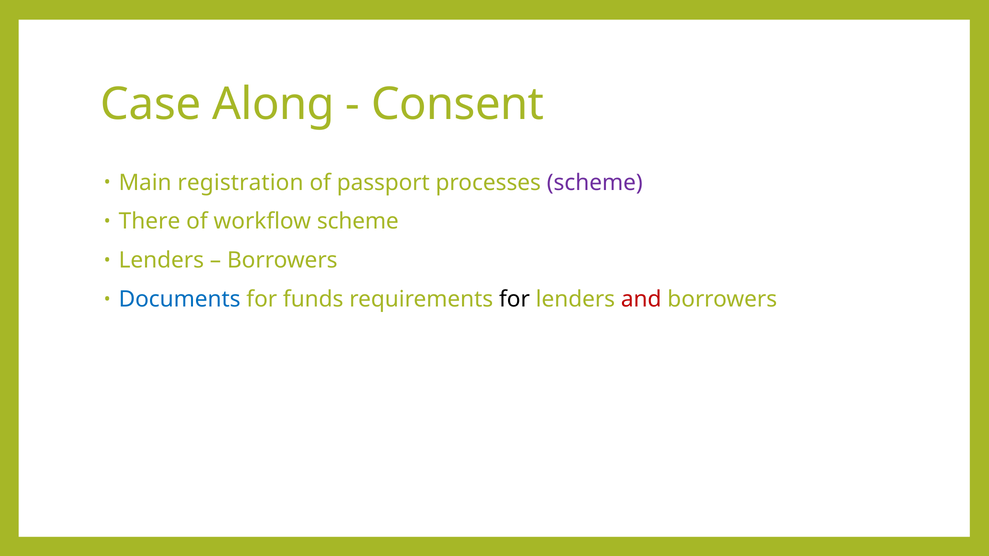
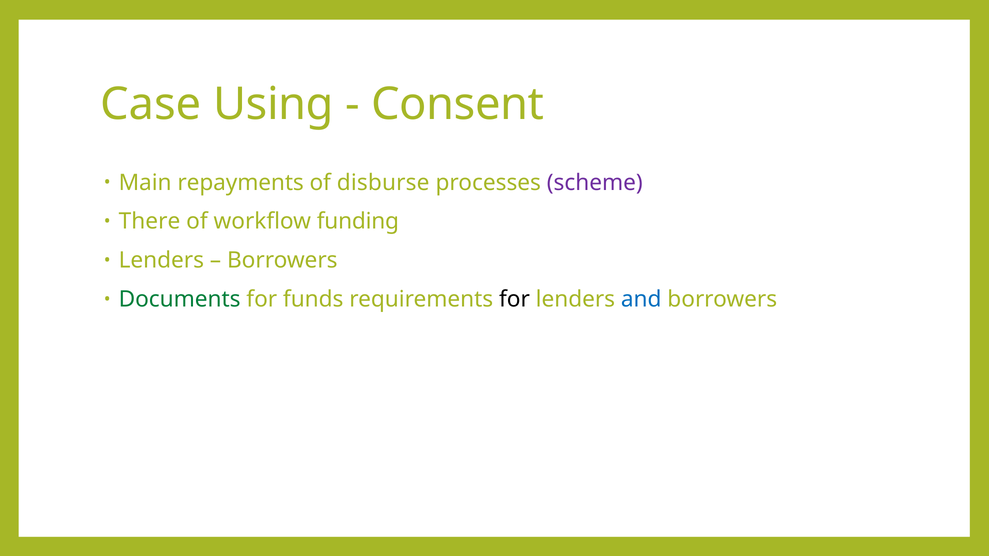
Along: Along -> Using
registration: registration -> repayments
passport: passport -> disburse
workflow scheme: scheme -> funding
Documents colour: blue -> green
and colour: red -> blue
